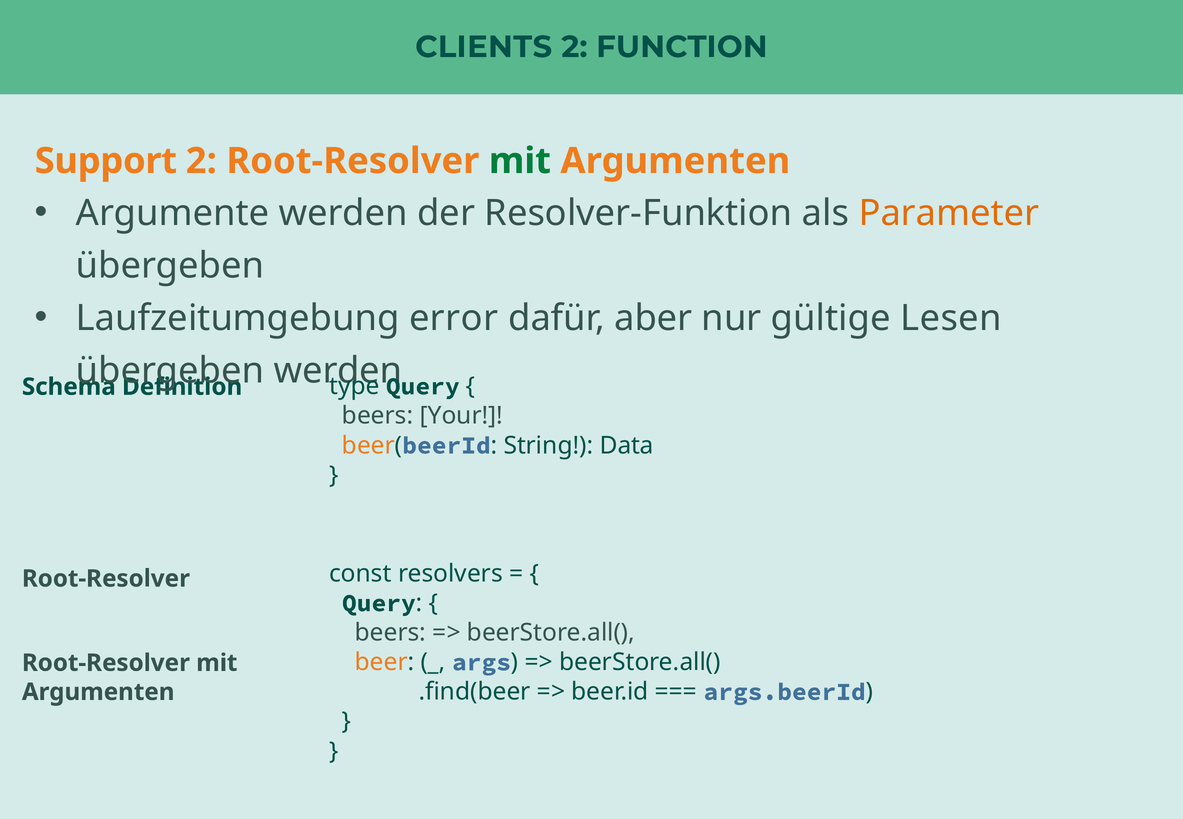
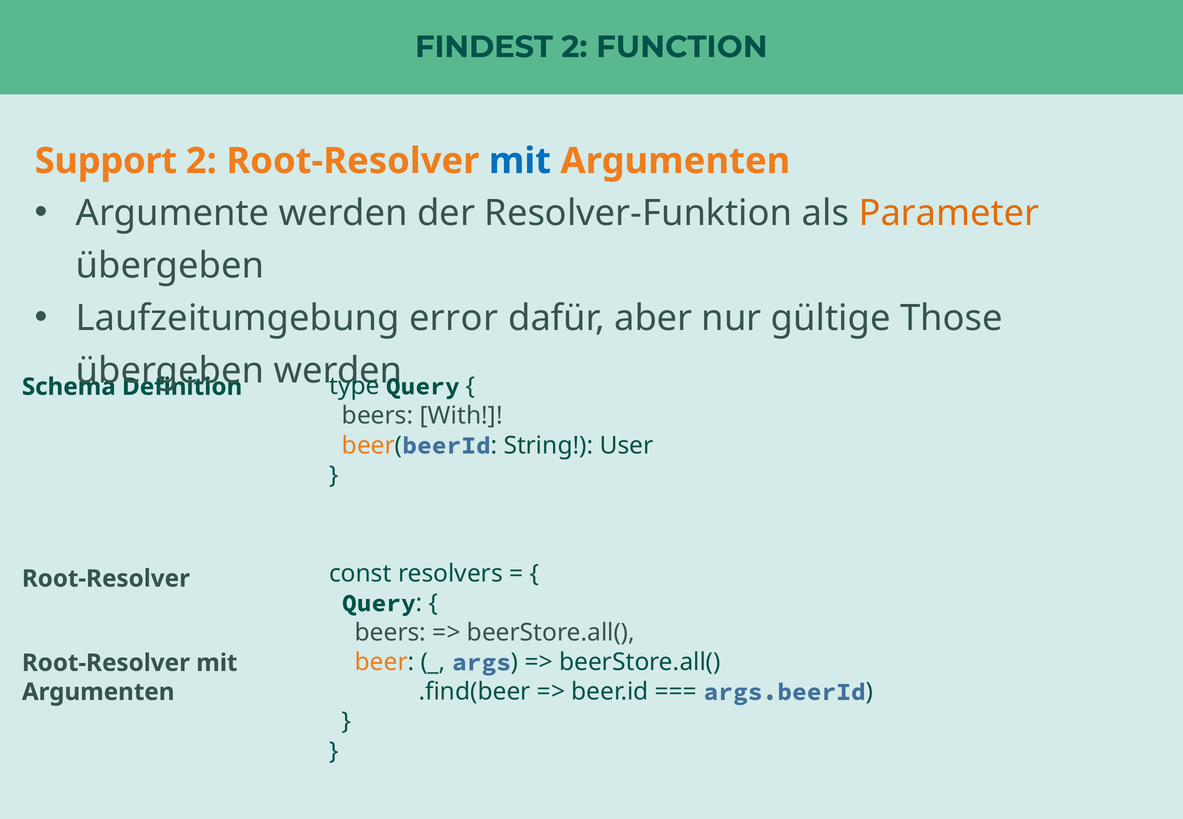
CLIENTS: CLIENTS -> FINDEST
mit at (520, 161) colour: green -> blue
Lesen: Lesen -> Those
Your: Your -> With
Data: Data -> User
